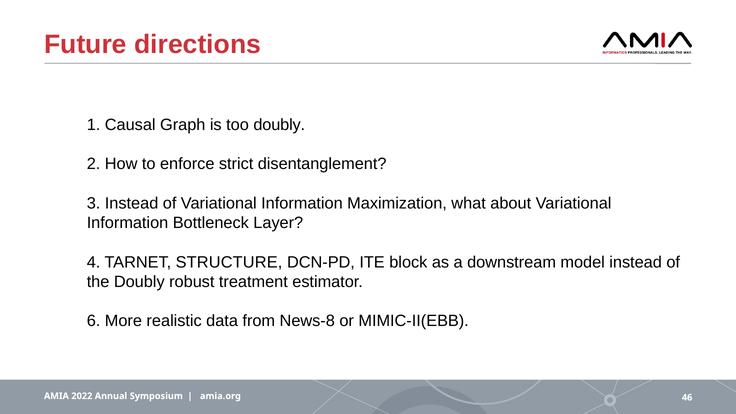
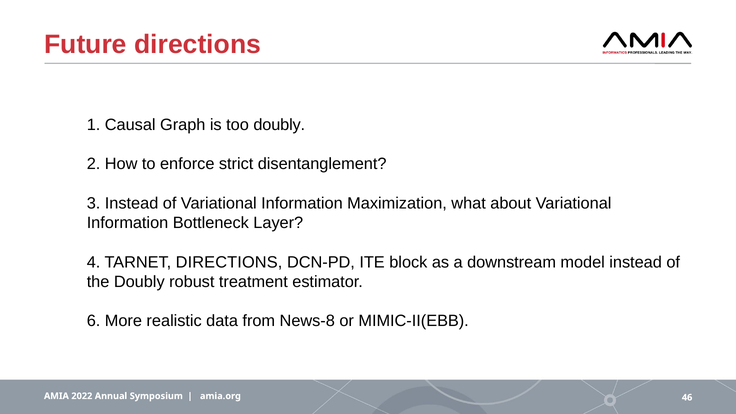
TARNET STRUCTURE: STRUCTURE -> DIRECTIONS
